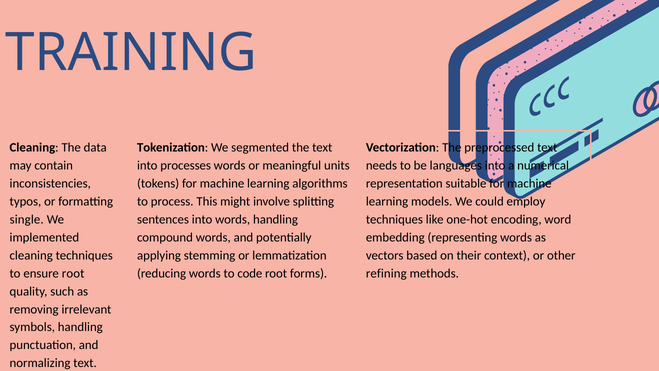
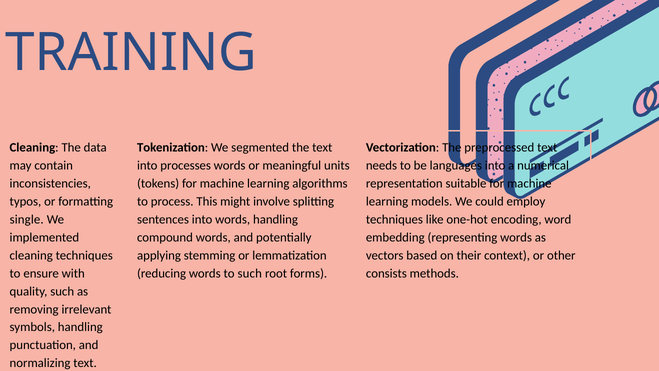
ensure root: root -> with
to code: code -> such
refining: refining -> consists
